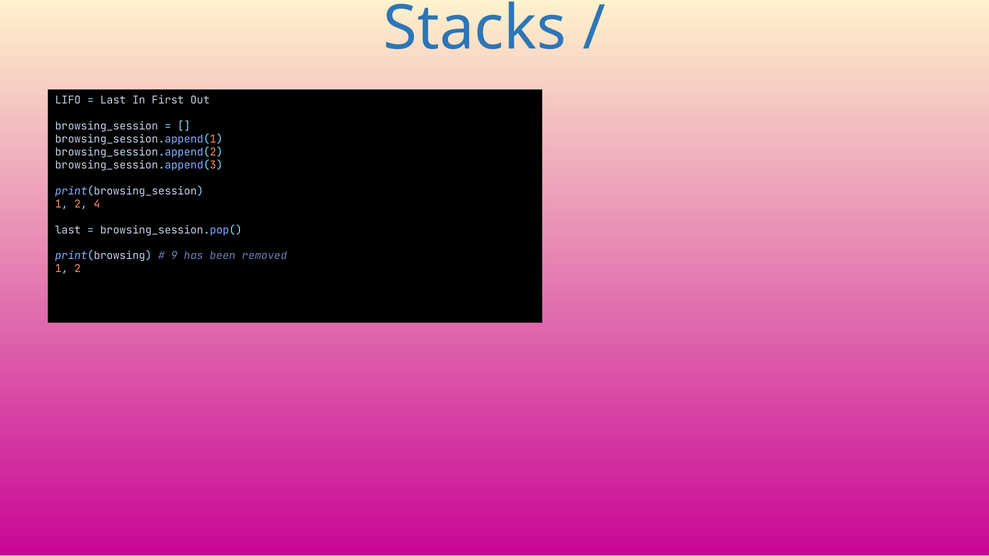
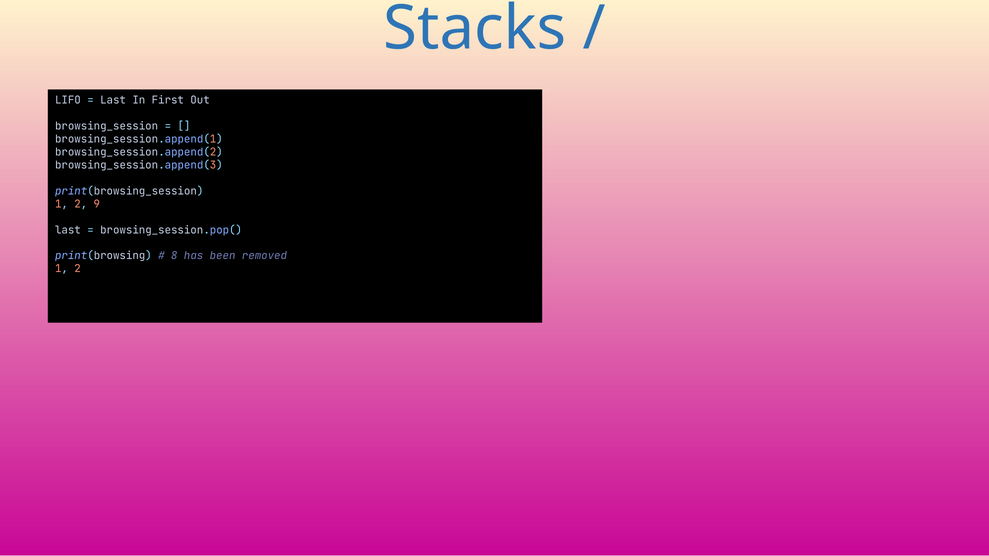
4: 4 -> 9
9: 9 -> 8
